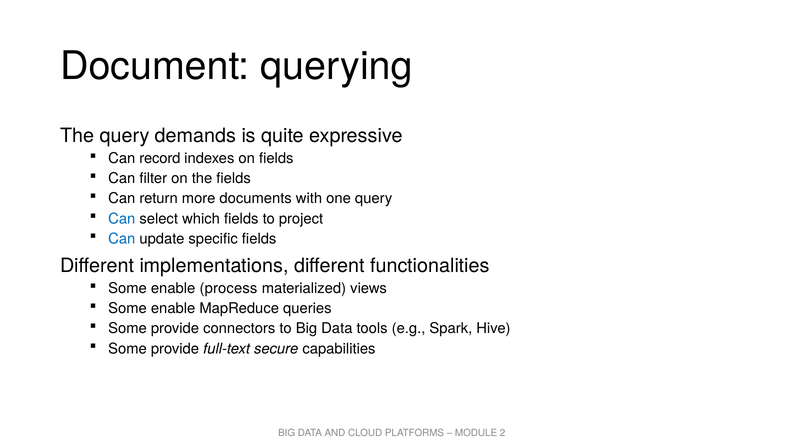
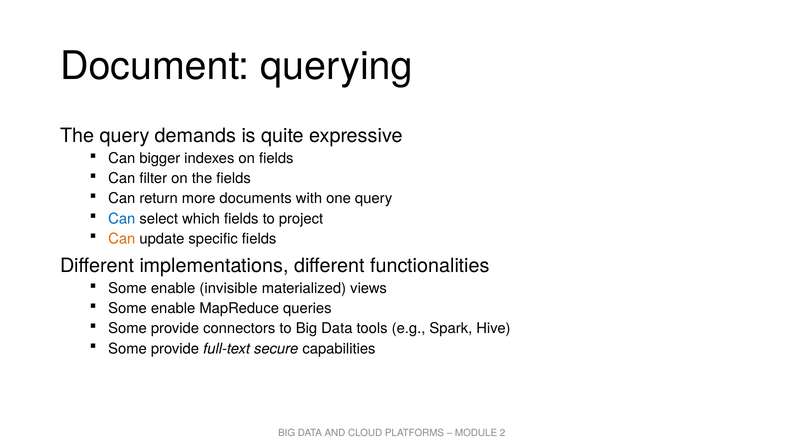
record: record -> bigger
Can at (122, 239) colour: blue -> orange
process: process -> invisible
